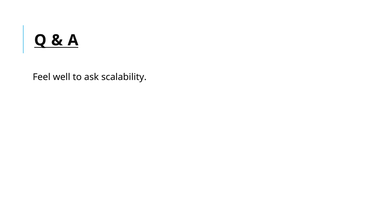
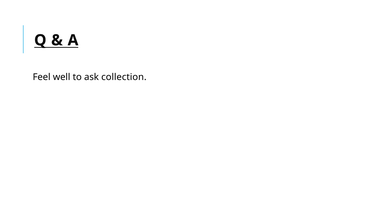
scalability: scalability -> collection
